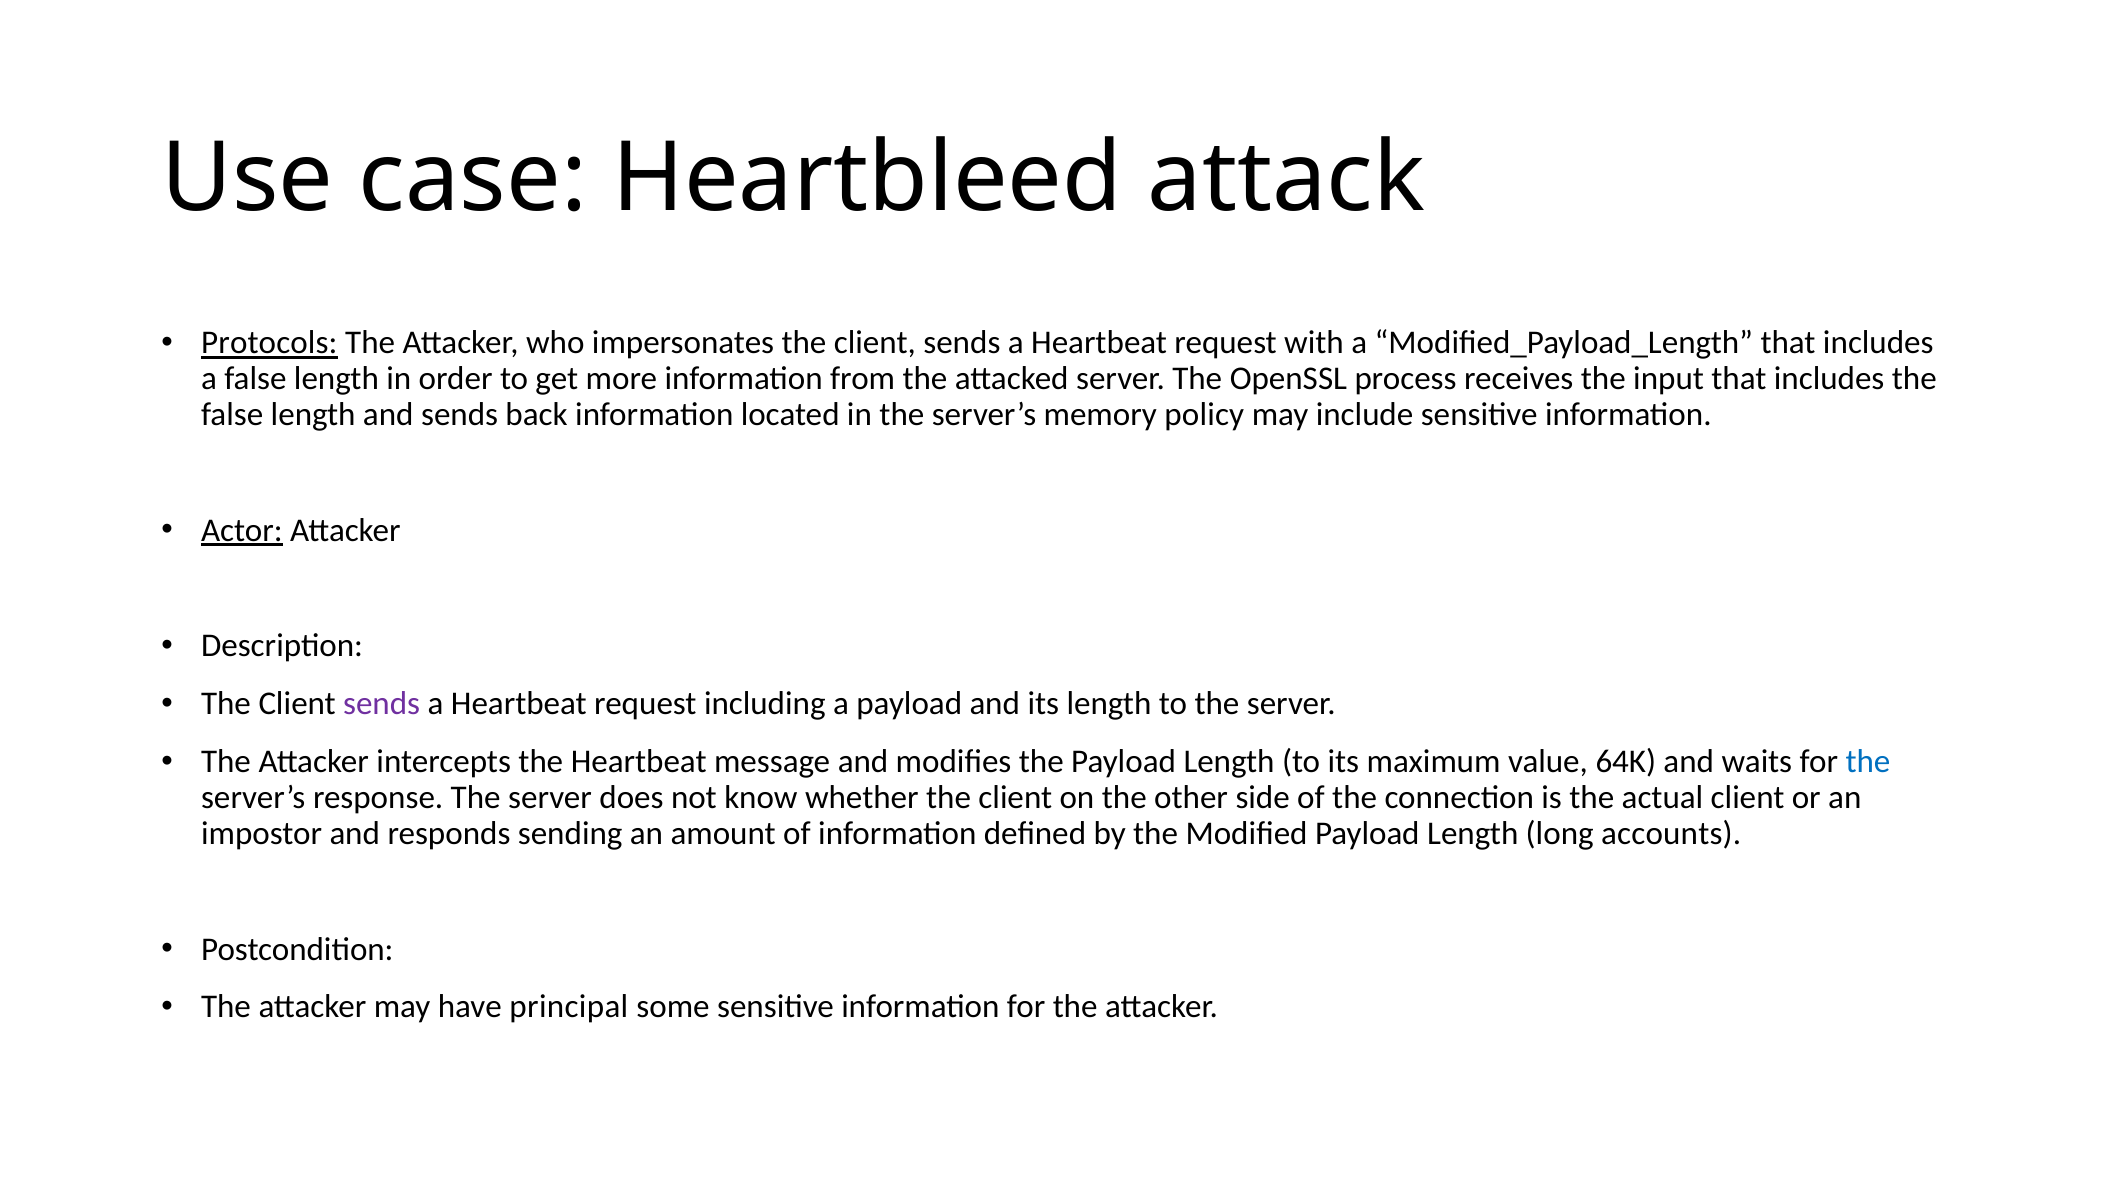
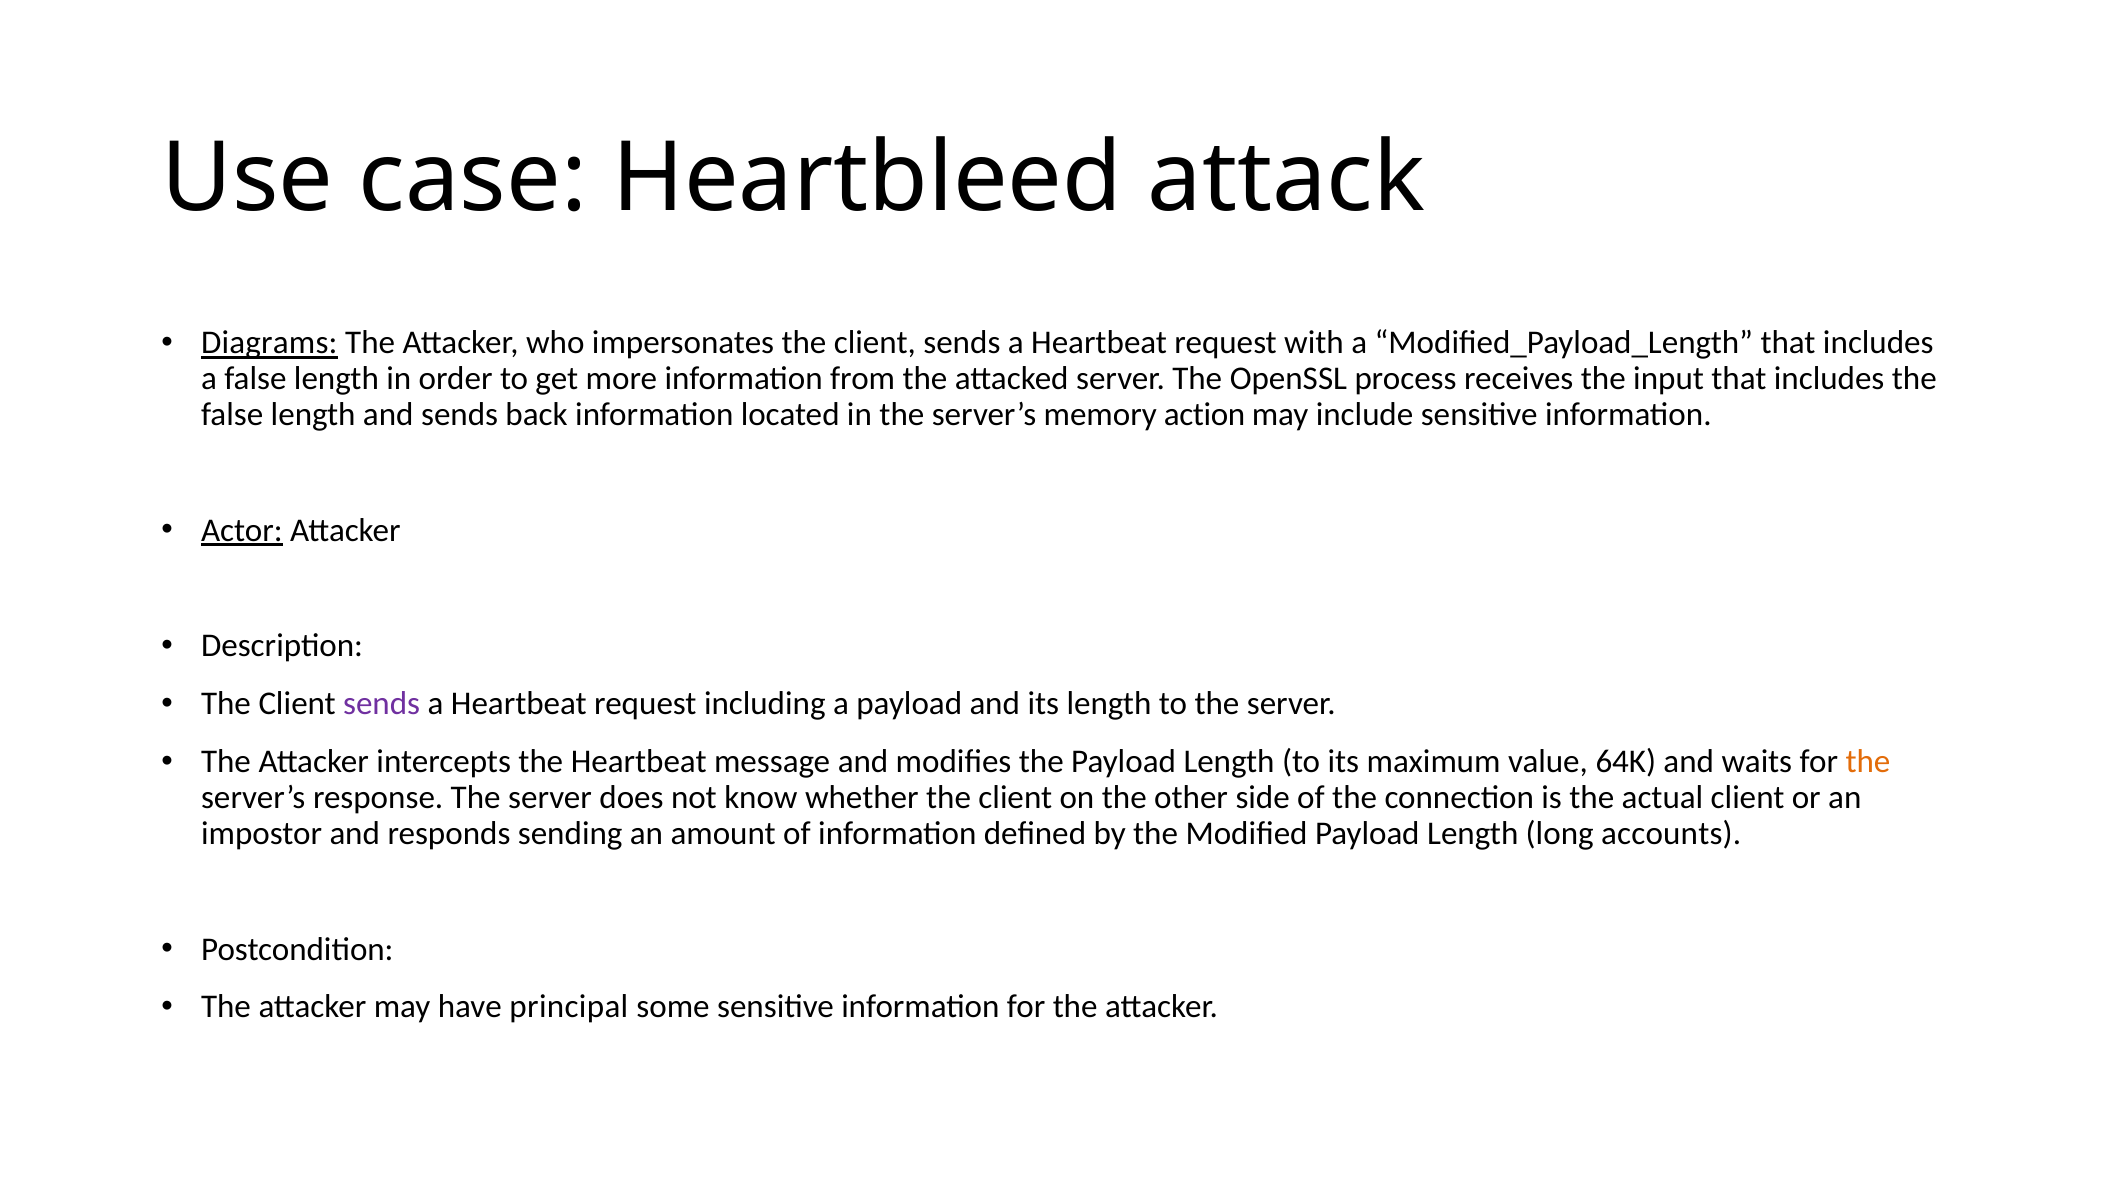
Protocols: Protocols -> Diagrams
policy: policy -> action
the at (1868, 761) colour: blue -> orange
